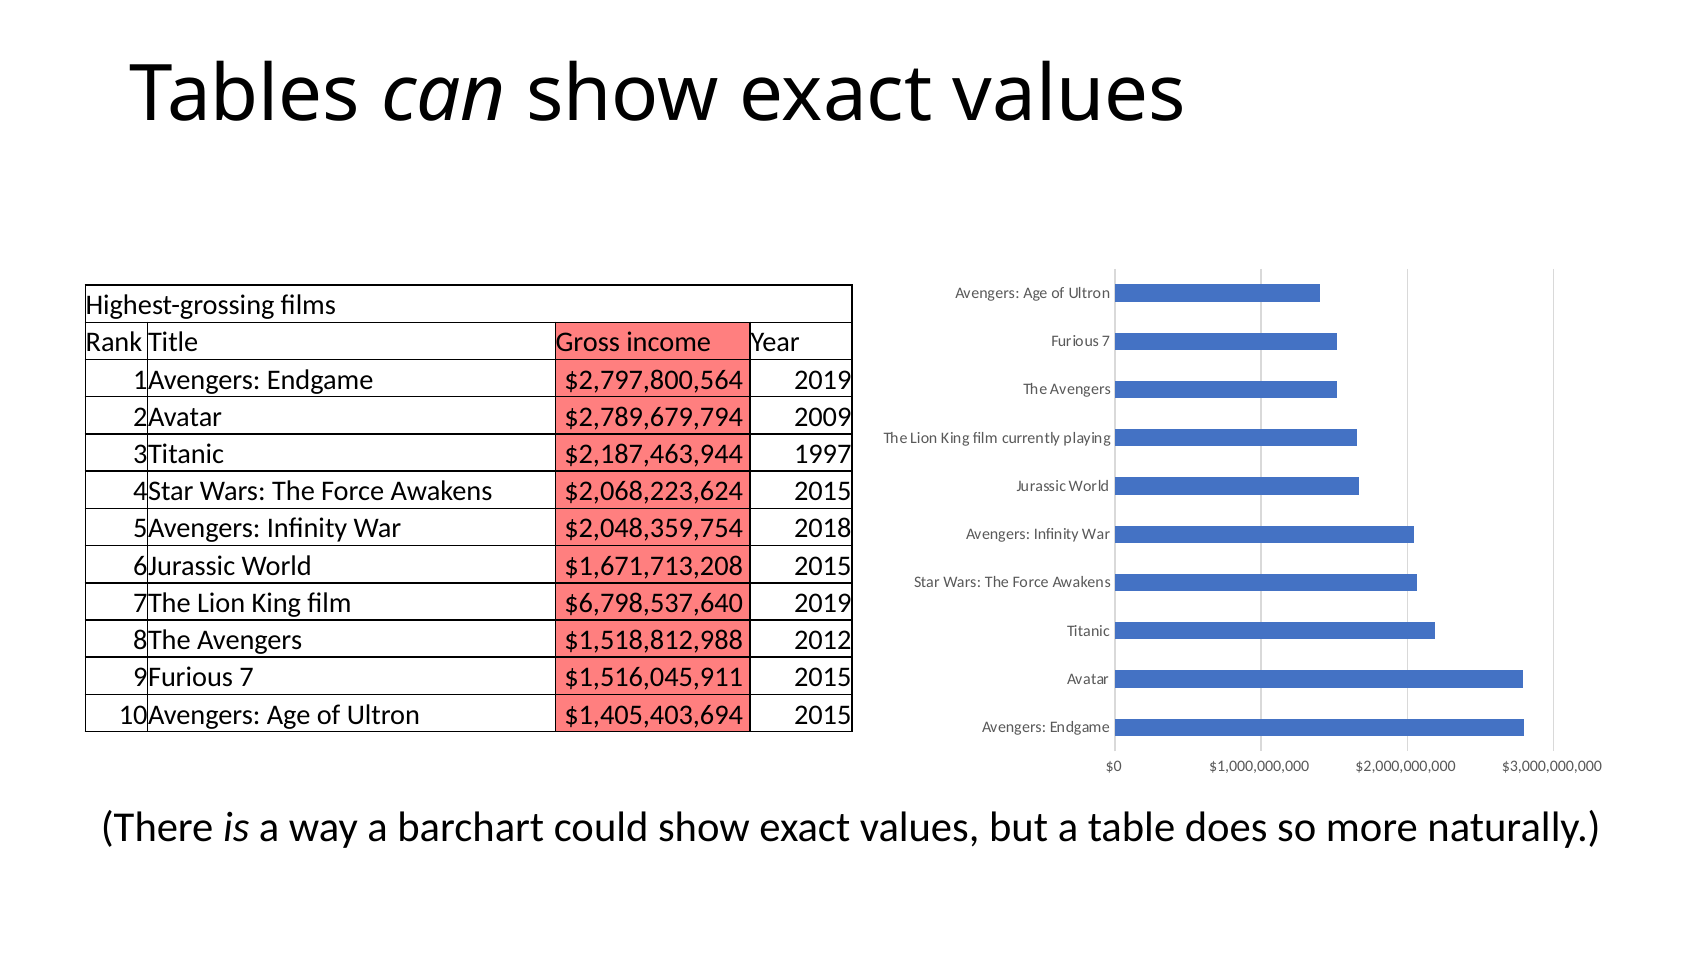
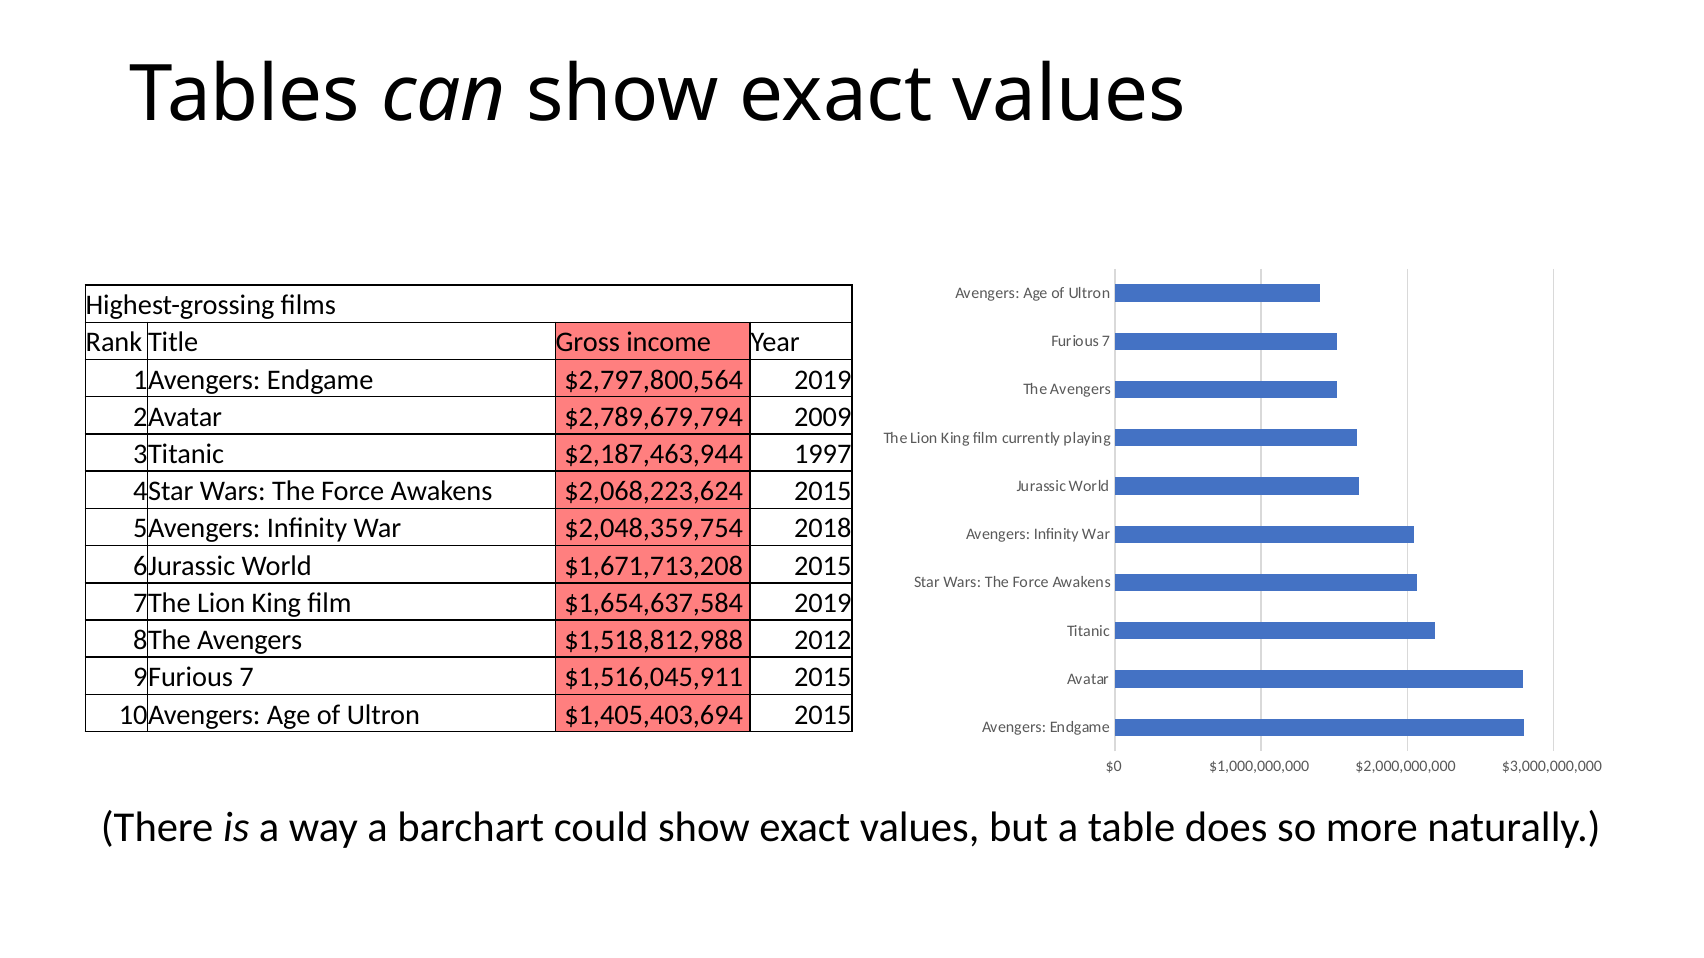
$6,798,537,640: $6,798,537,640 -> $1,654,637,584
